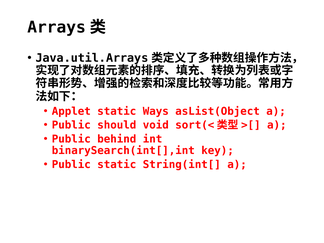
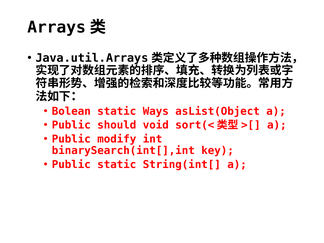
Applet: Applet -> Bolean
behind: behind -> modify
